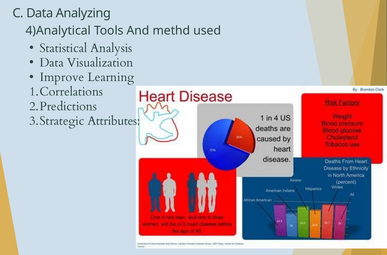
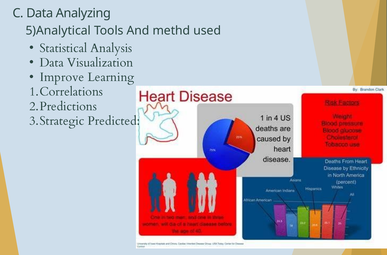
4)Analytical: 4)Analytical -> 5)Analytical
Attributes: Attributes -> Predicted
